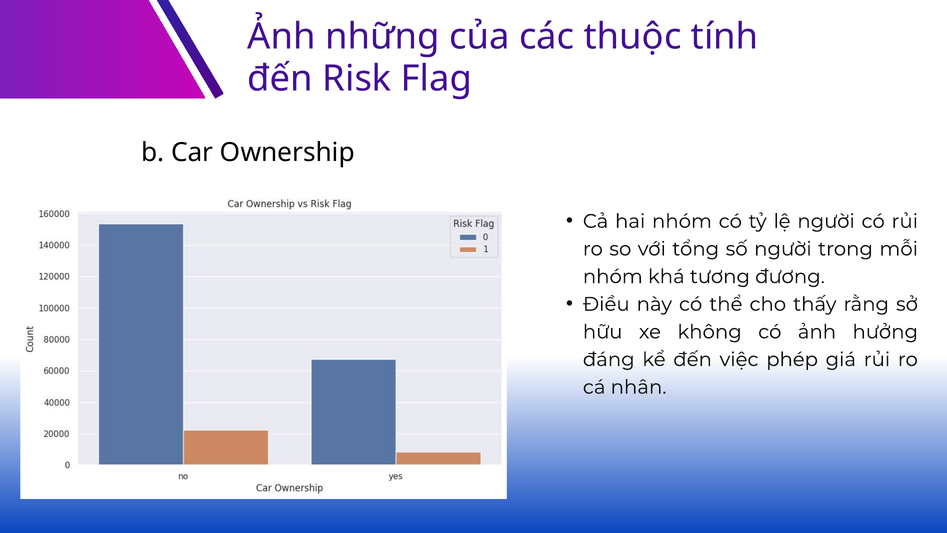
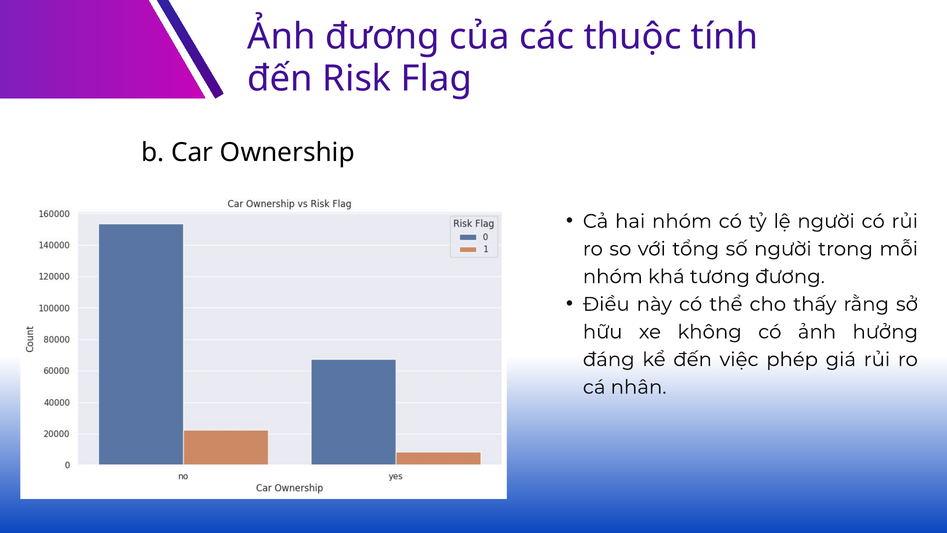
Ảnh những: những -> đương
